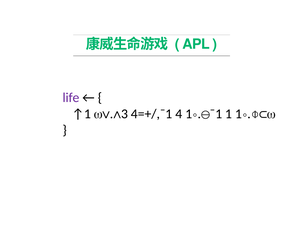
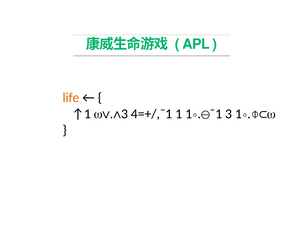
life colour: purple -> orange
4=+/,¯1 4: 4 -> 1
1 at (229, 114): 1 -> 3
